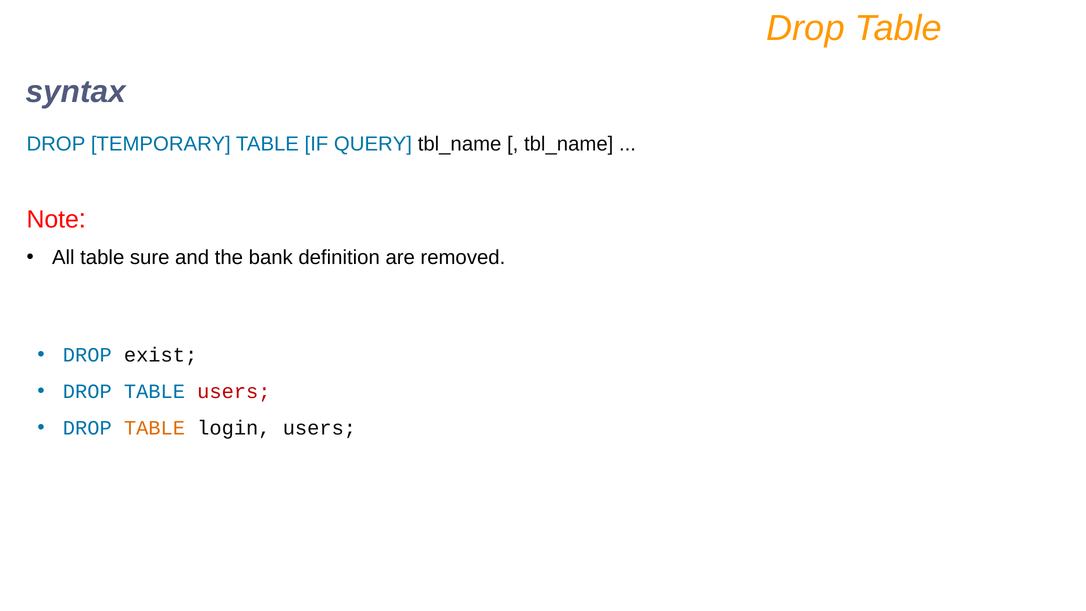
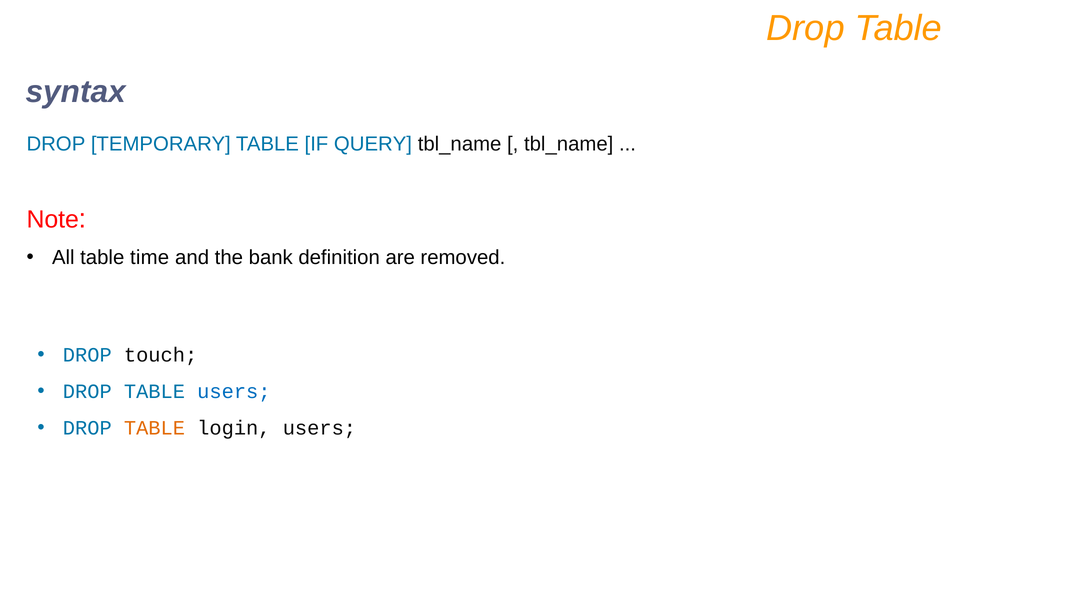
sure: sure -> time
exist: exist -> touch
users at (234, 392) colour: red -> blue
